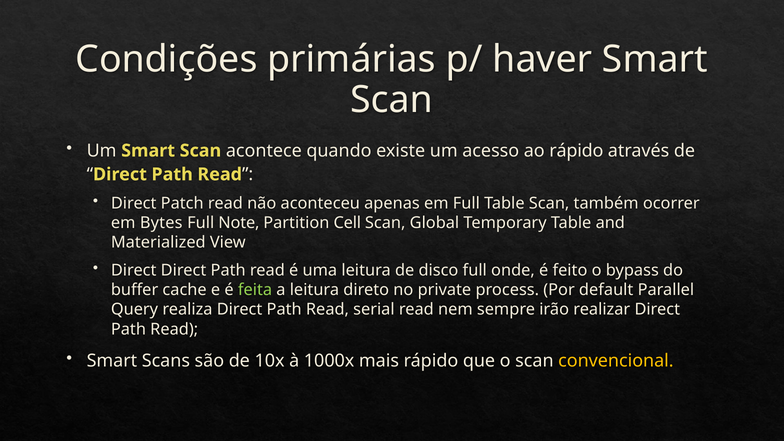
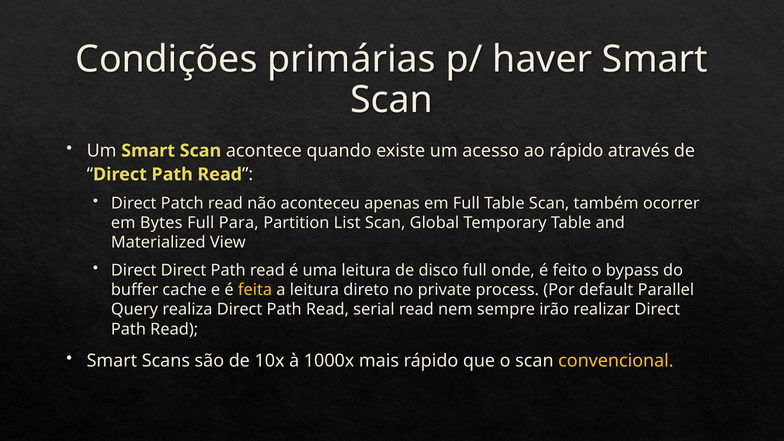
Note: Note -> Para
Cell: Cell -> List
feita colour: light green -> yellow
